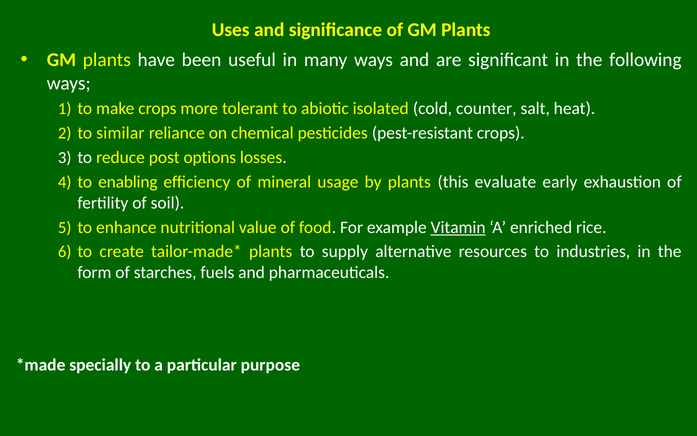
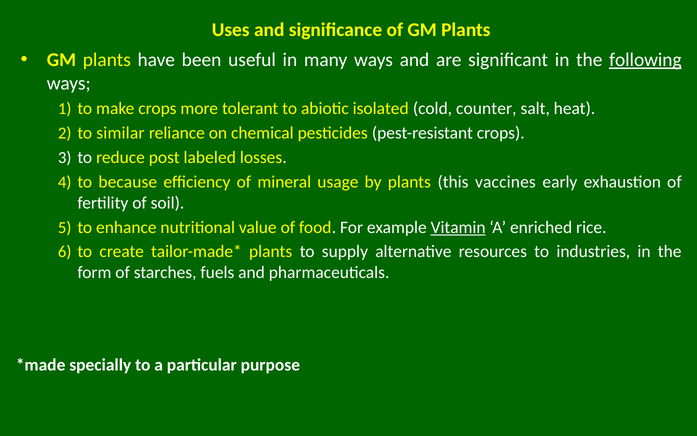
following underline: none -> present
options: options -> labeled
enabling: enabling -> because
evaluate: evaluate -> vaccines
